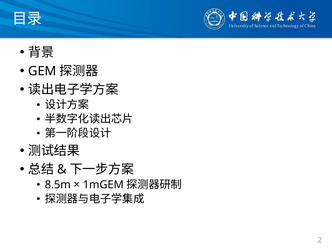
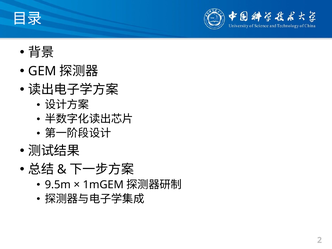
8.5m: 8.5m -> 9.5m
